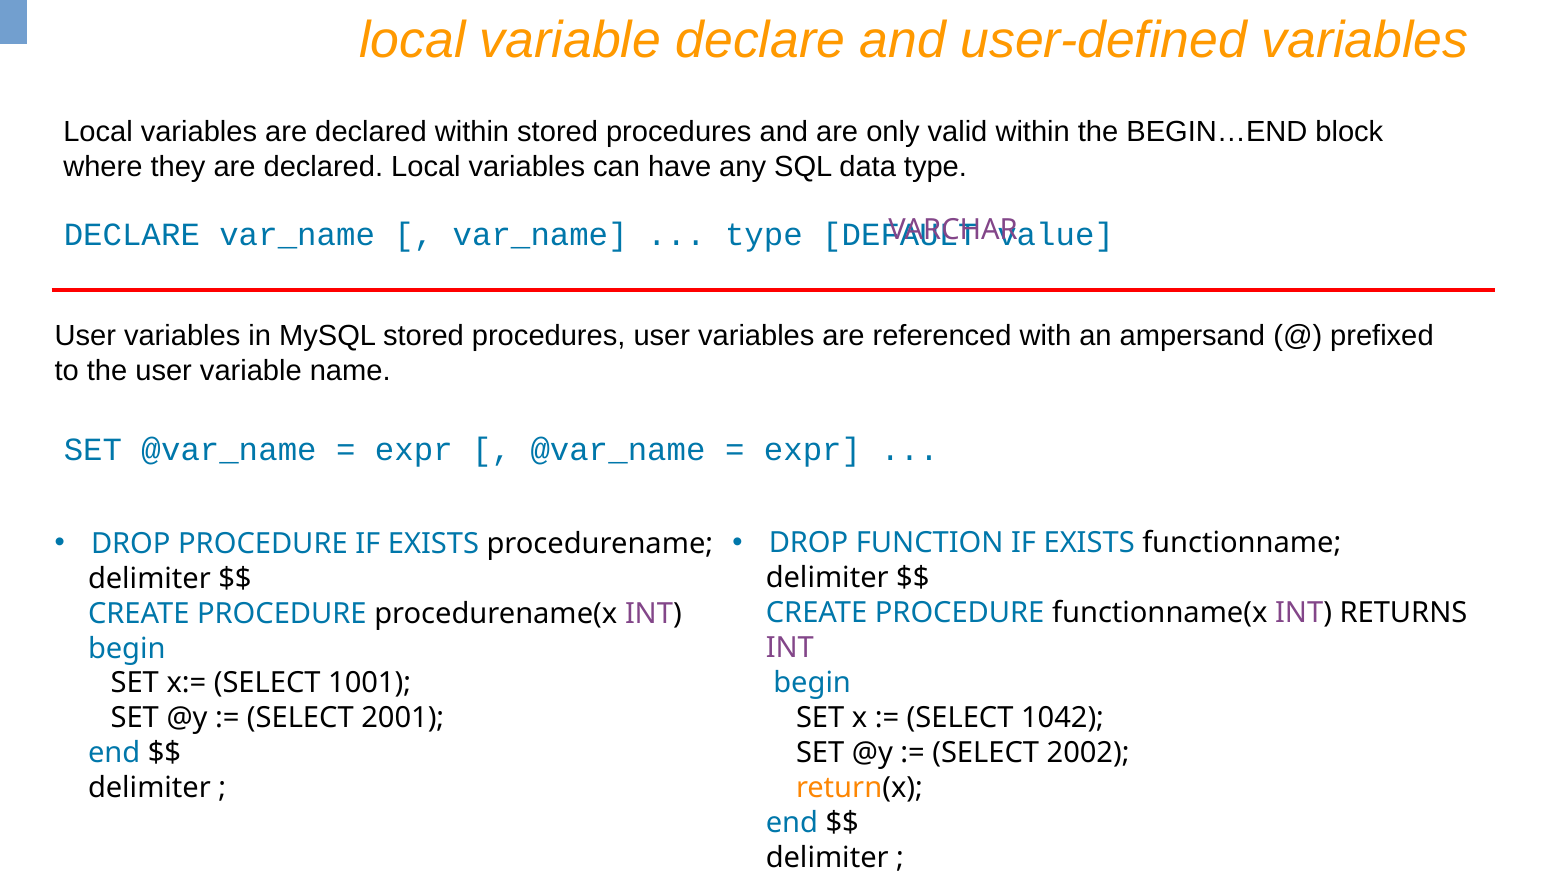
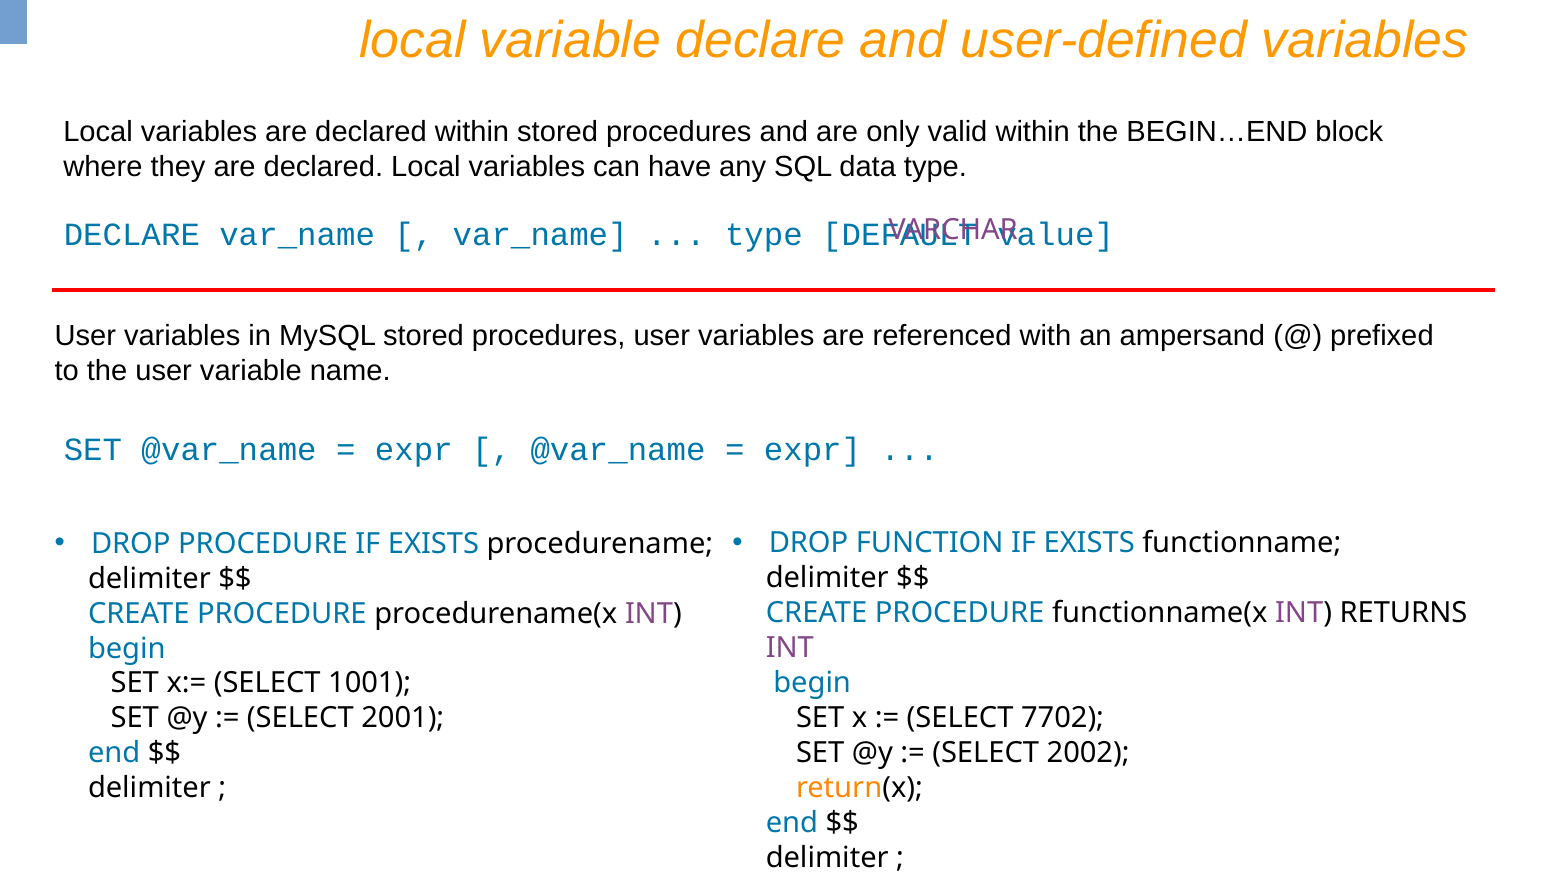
1042: 1042 -> 7702
